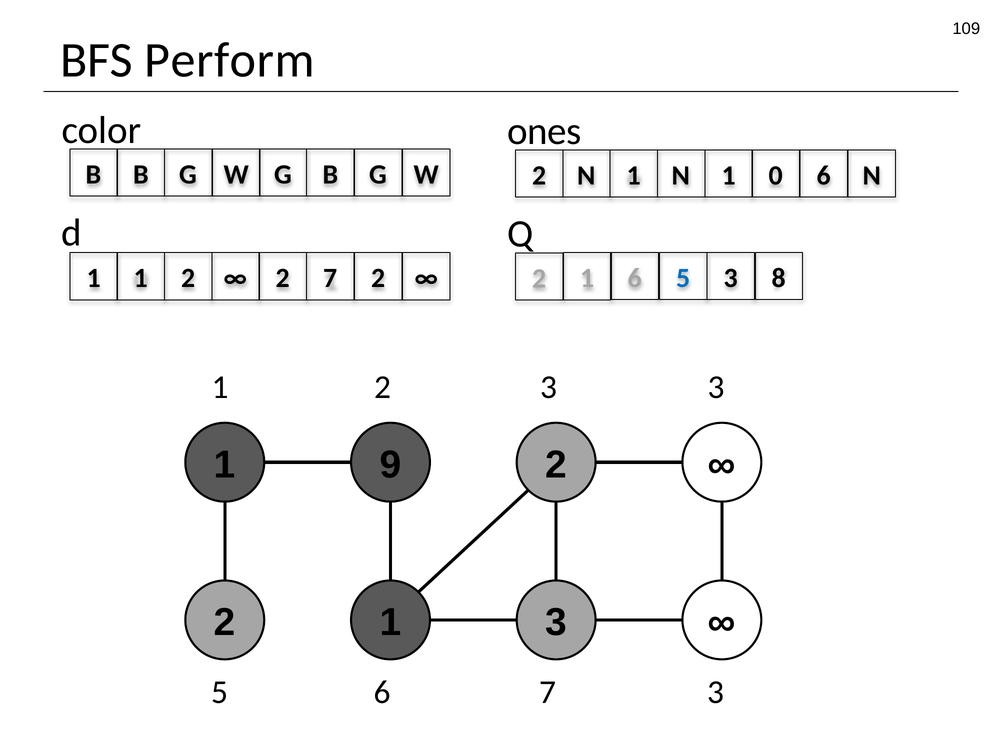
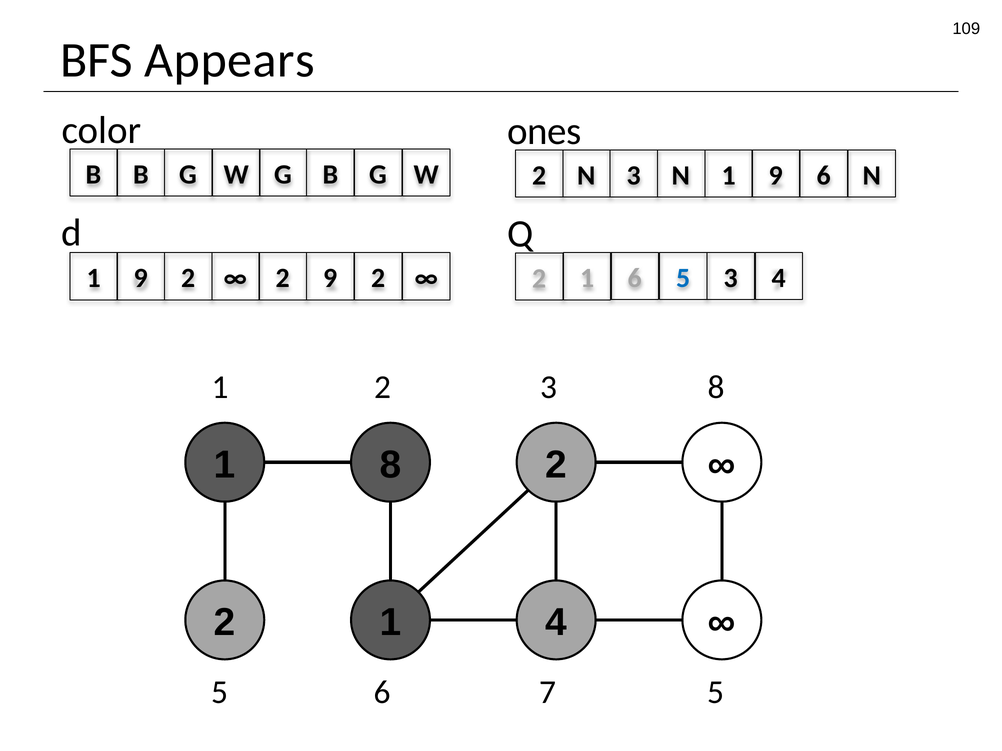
Perform: Perform -> Appears
2 N 1: 1 -> 3
N 1 0: 0 -> 9
1 at (141, 278): 1 -> 9
2 7: 7 -> 9
3 8: 8 -> 4
3 3: 3 -> 8
1 9: 9 -> 8
2 1 3: 3 -> 4
7 3: 3 -> 5
